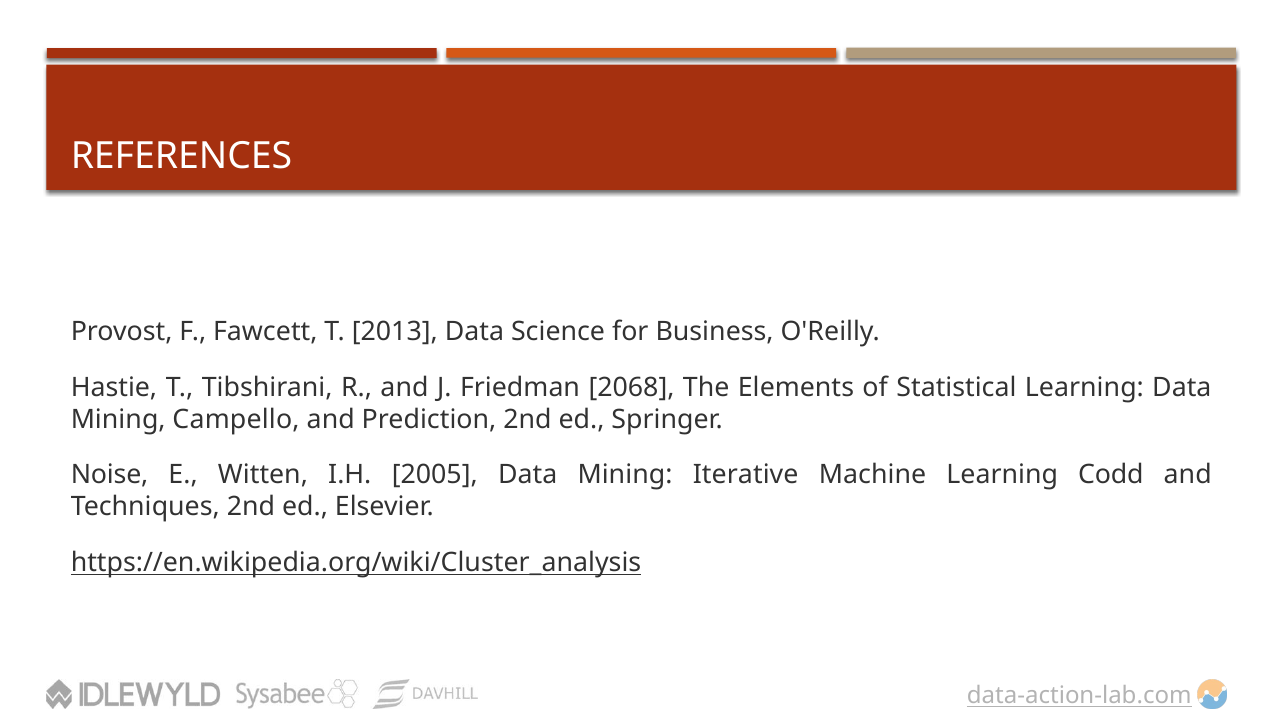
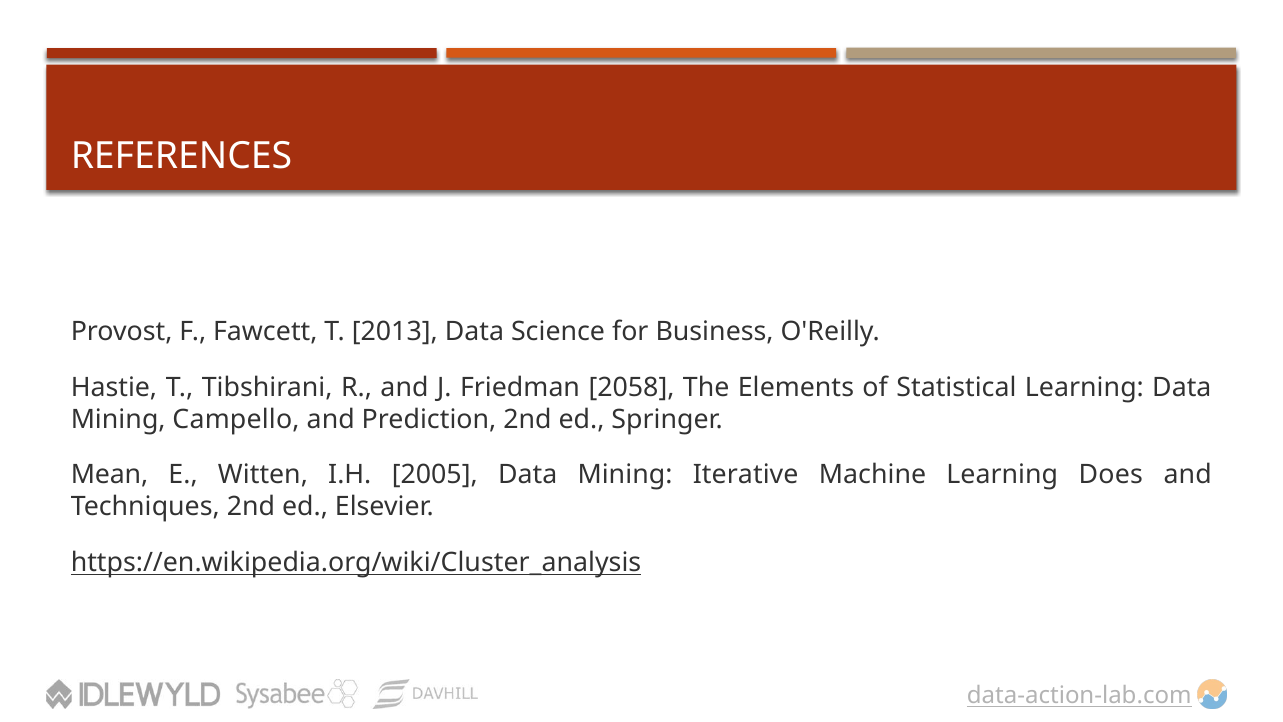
2068: 2068 -> 2058
Noise: Noise -> Mean
Codd: Codd -> Does
